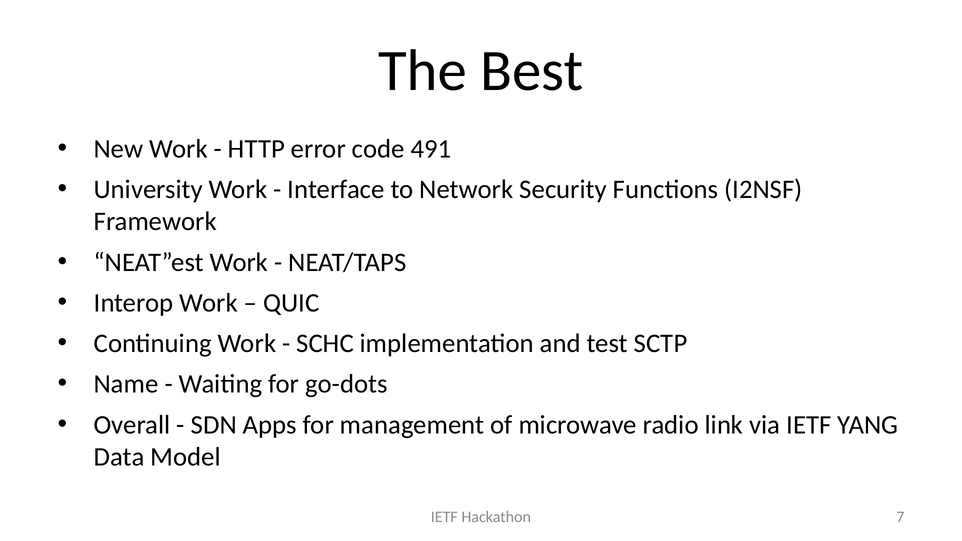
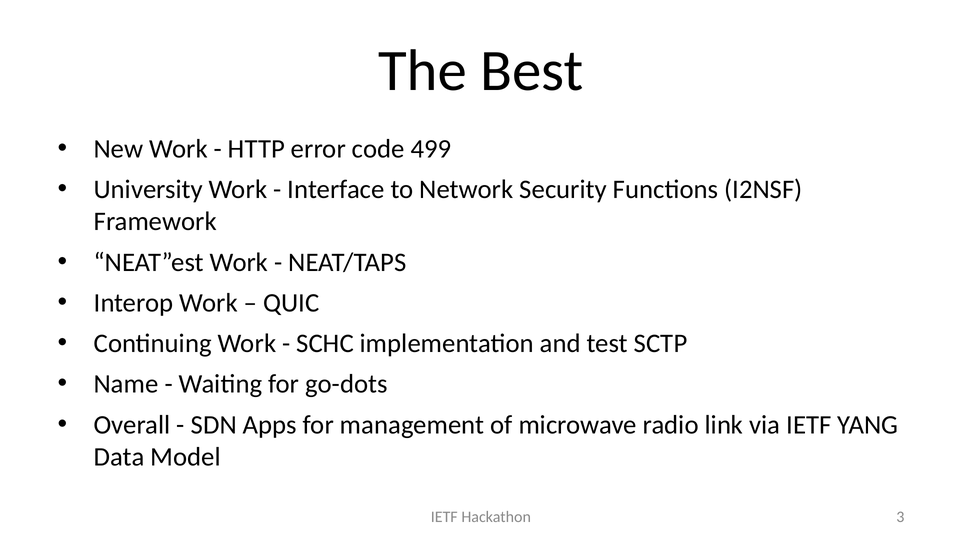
491: 491 -> 499
7: 7 -> 3
